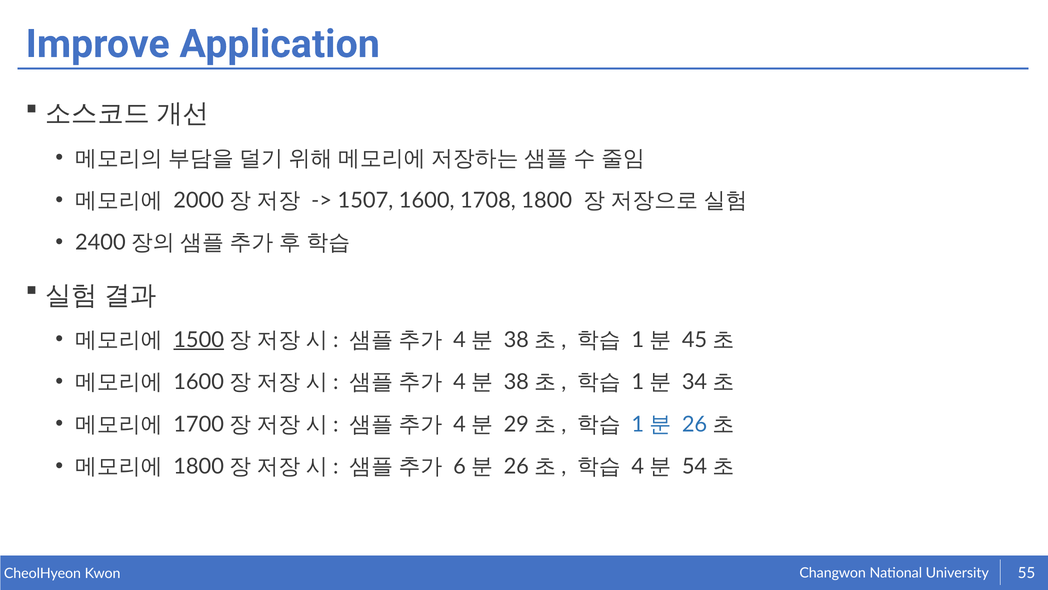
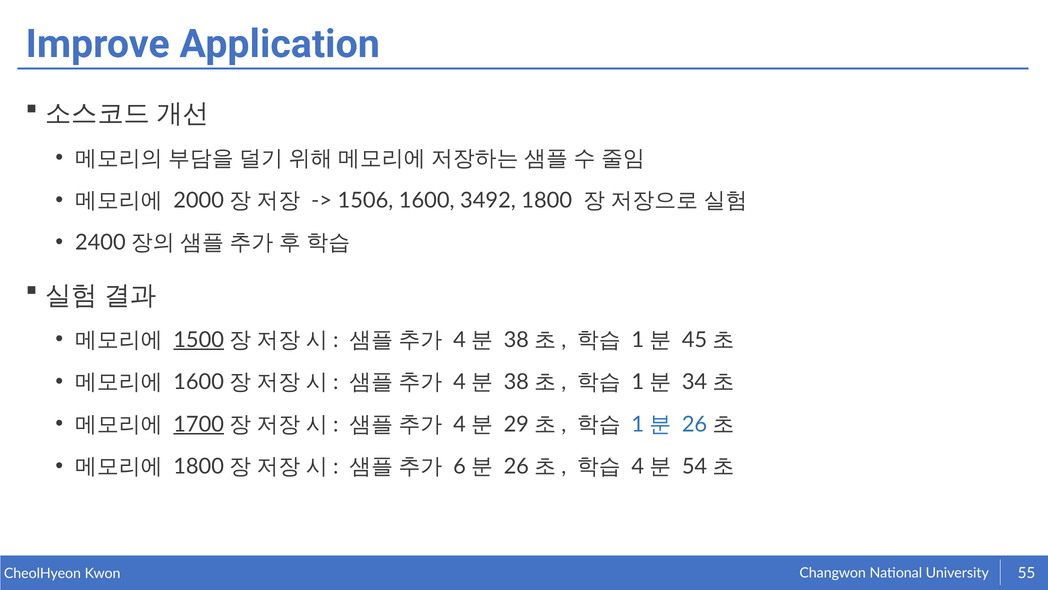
1507: 1507 -> 1506
1708: 1708 -> 3492
1700 underline: none -> present
